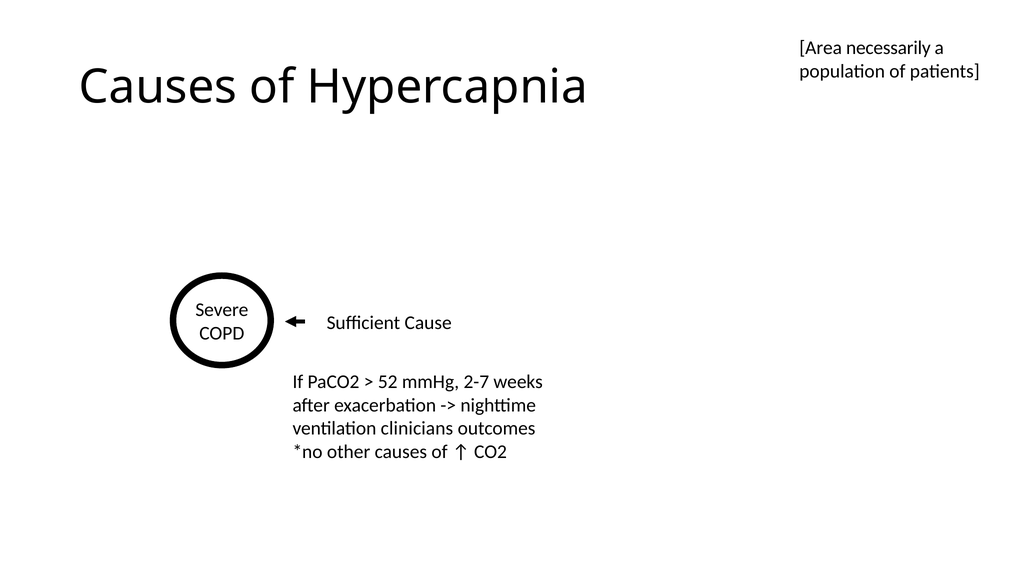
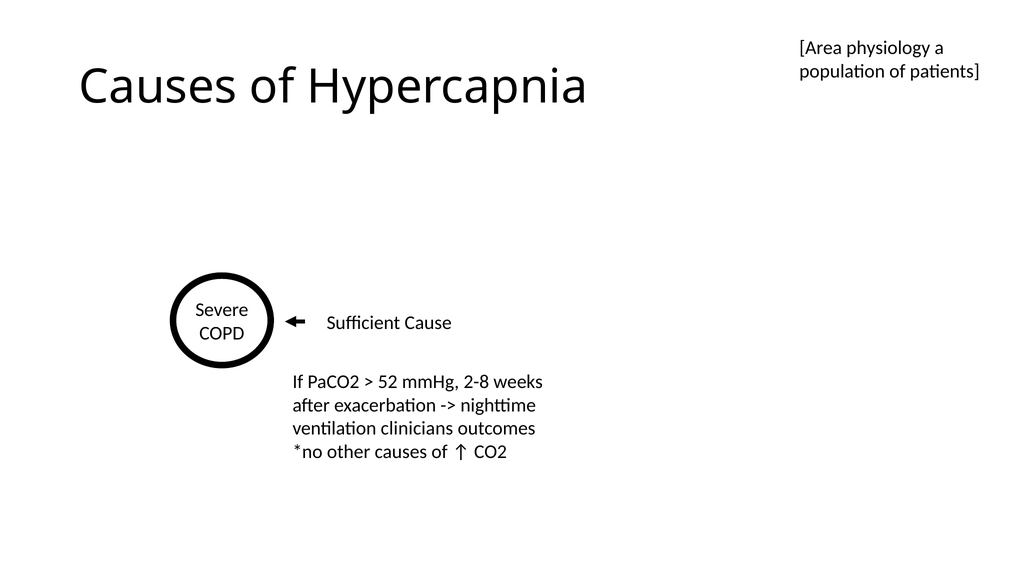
necessarily: necessarily -> physiology
2-7: 2-7 -> 2-8
